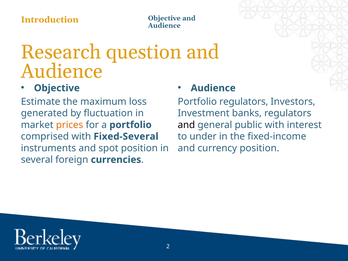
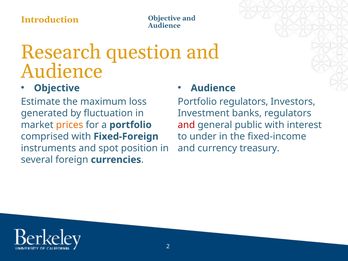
and at (186, 125) colour: black -> red
Fixed-Several: Fixed-Several -> Fixed-Foreign
currency position: position -> treasury
